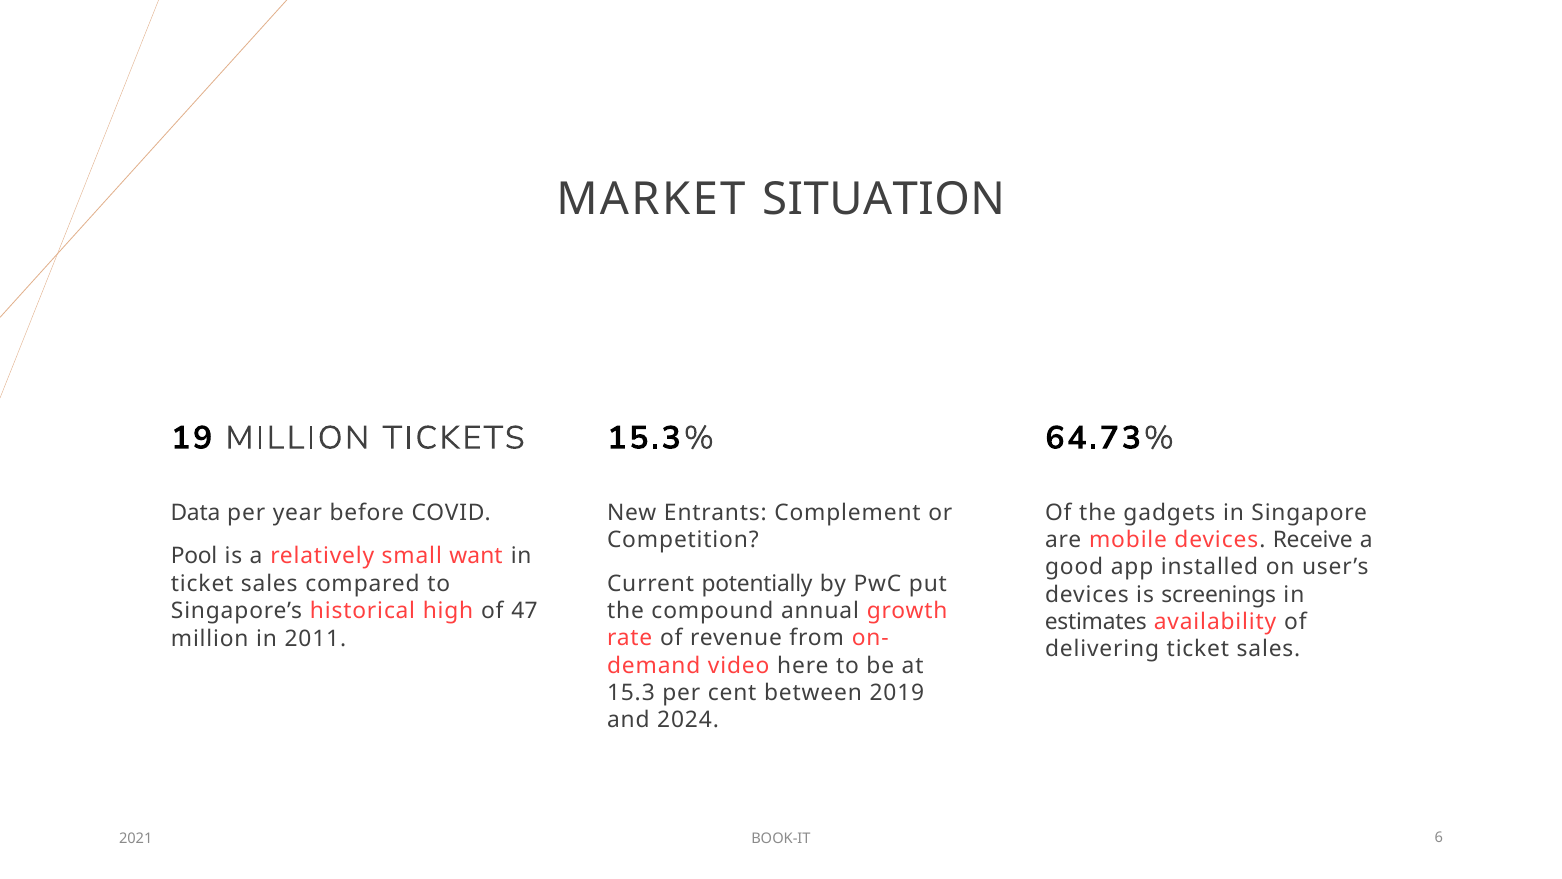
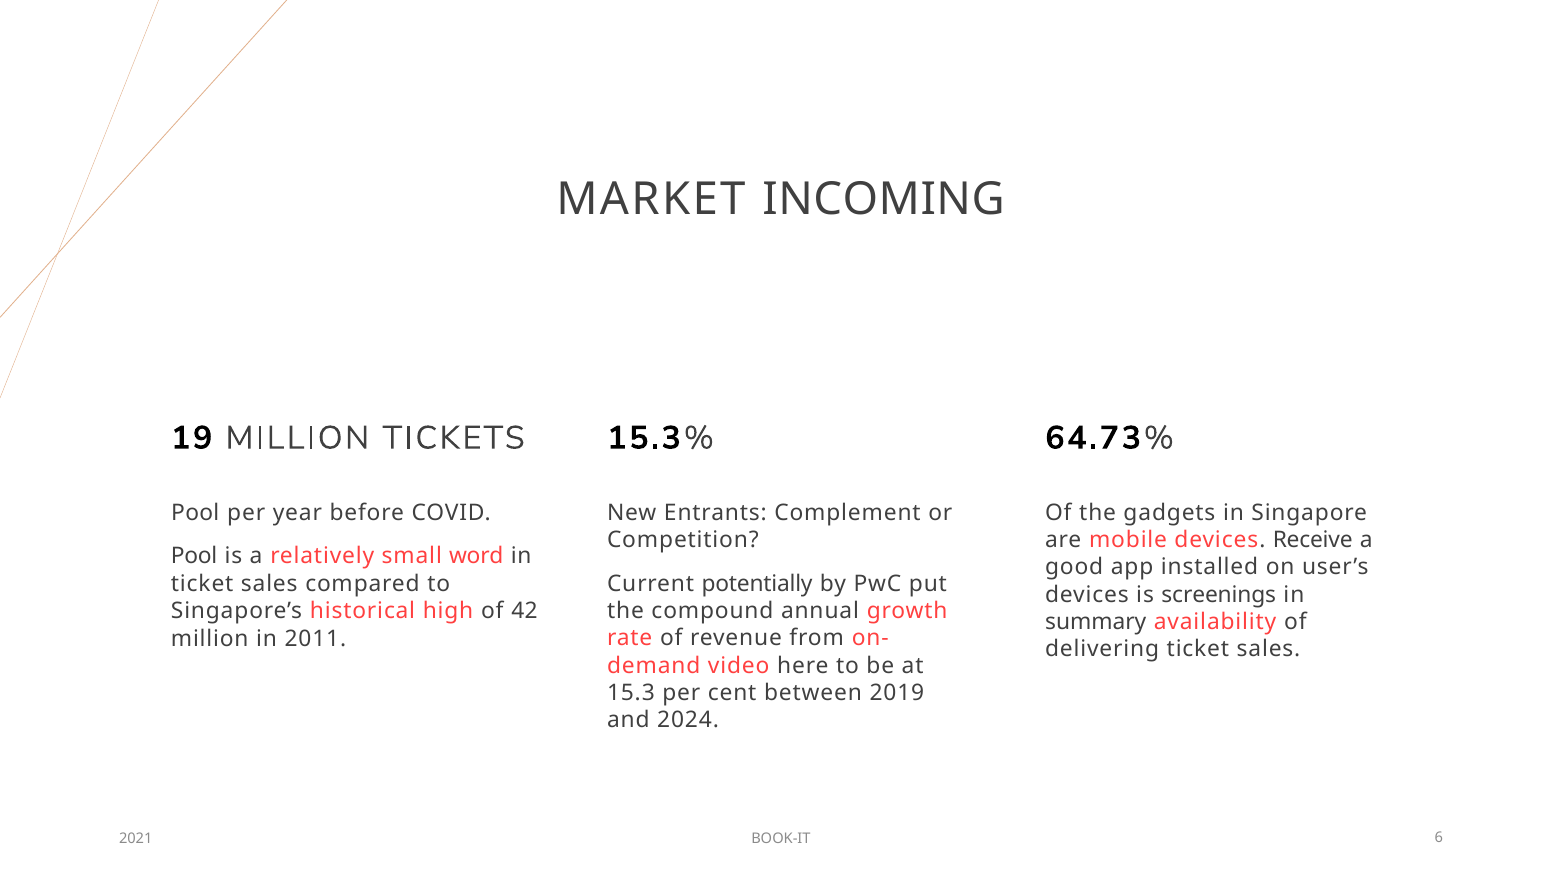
SITUATION: SITUATION -> INCOMING
Data at (195, 512): Data -> Pool
want: want -> word
47: 47 -> 42
estimates: estimates -> summary
